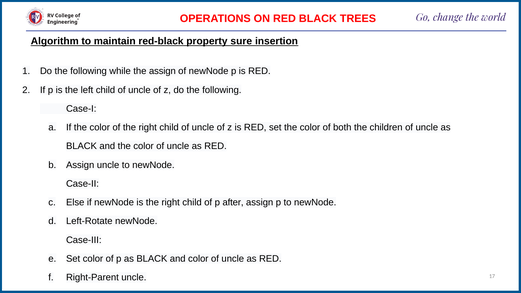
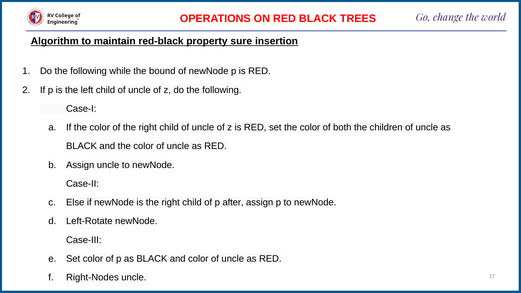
the assign: assign -> bound
Right-Parent: Right-Parent -> Right-Nodes
